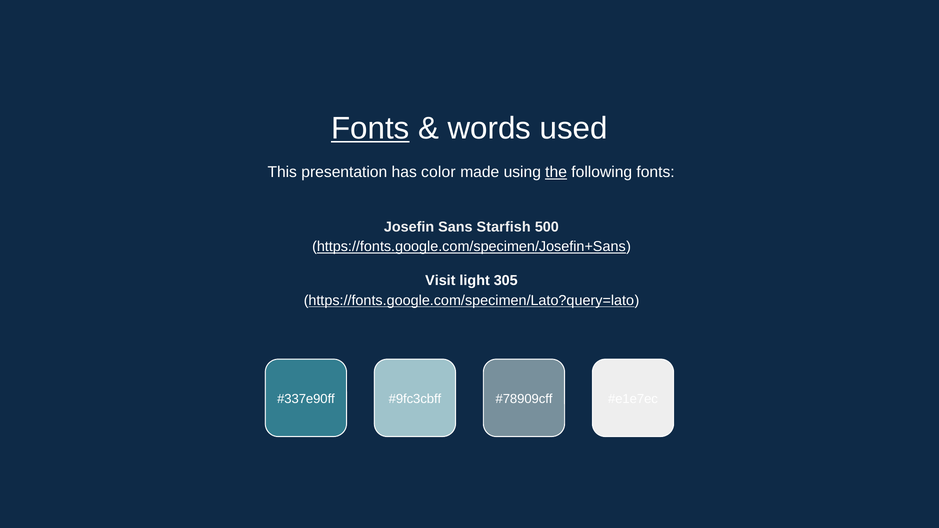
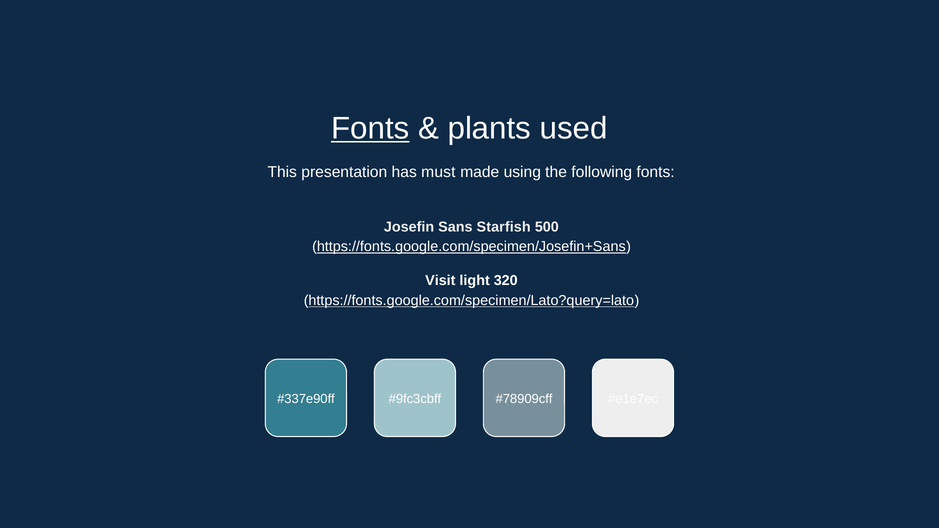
words: words -> plants
color: color -> must
the underline: present -> none
305: 305 -> 320
